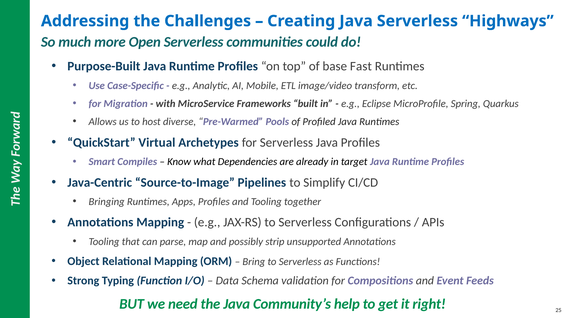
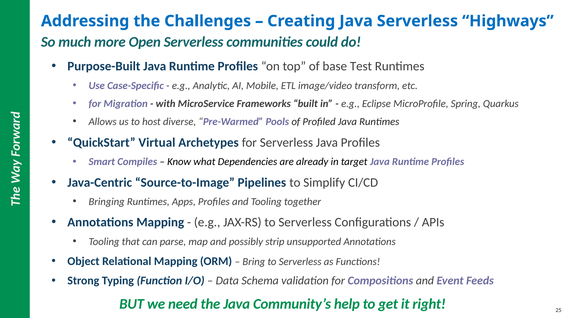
Fast: Fast -> Test
